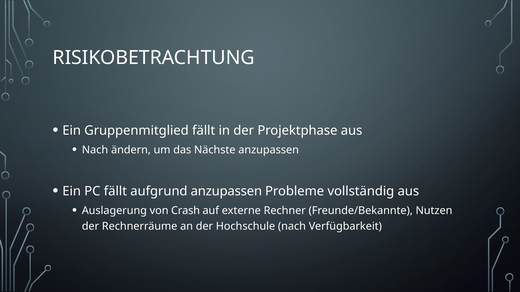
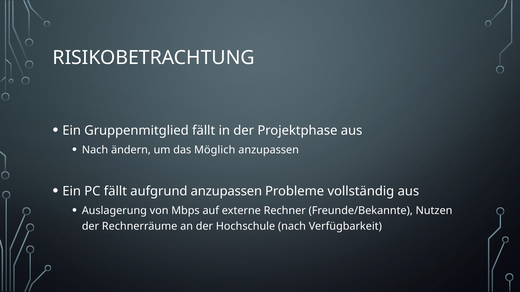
Nächste: Nächste -> Möglich
Crash: Crash -> Mbps
